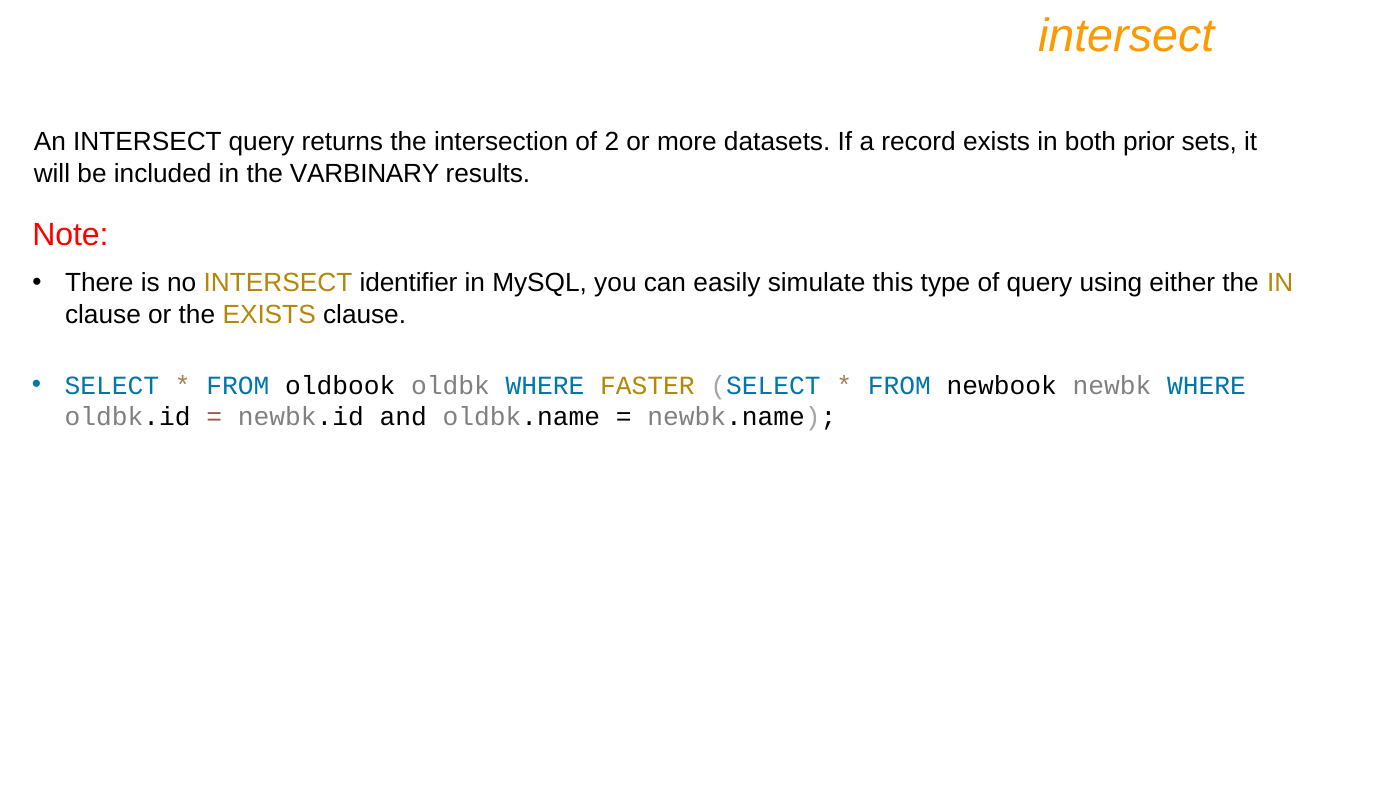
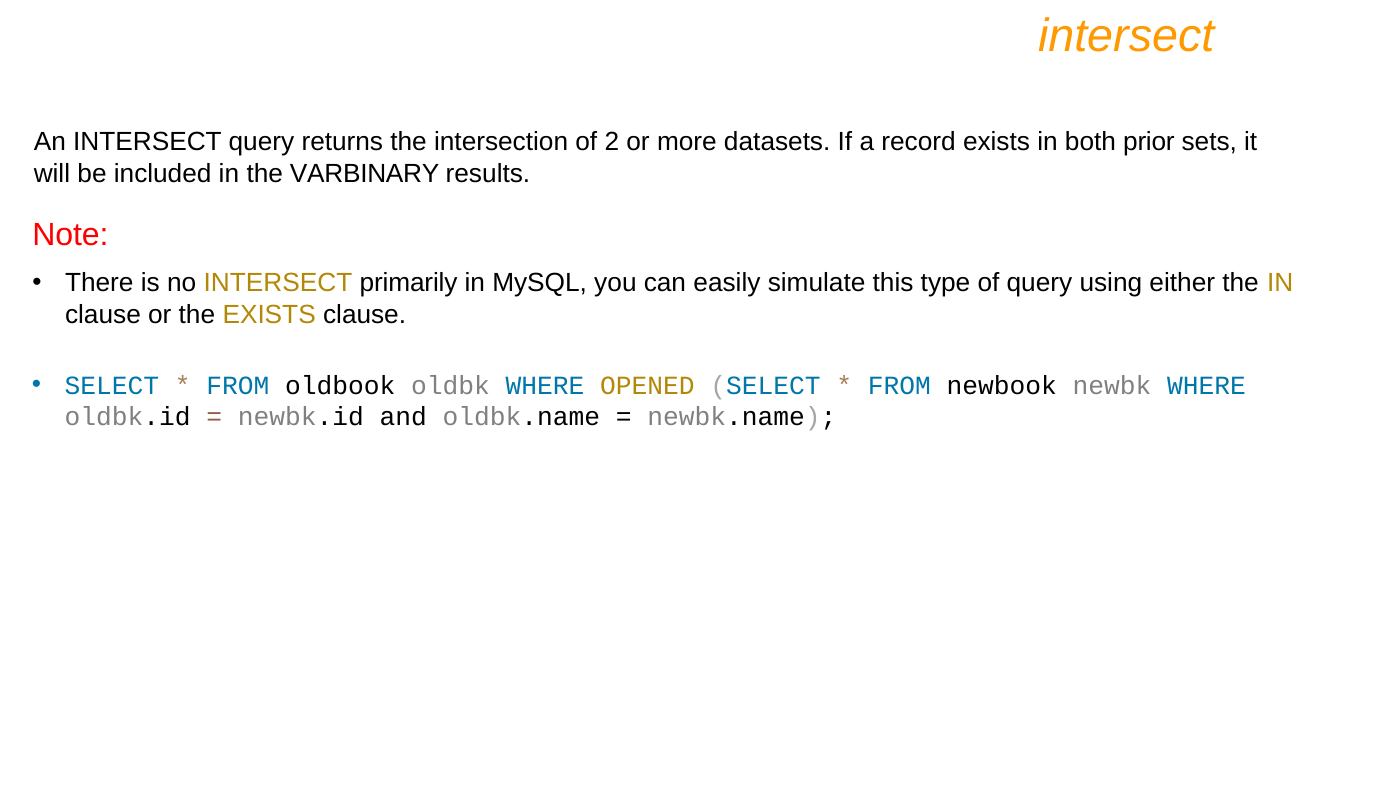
identifier: identifier -> primarily
FASTER: FASTER -> OPENED
